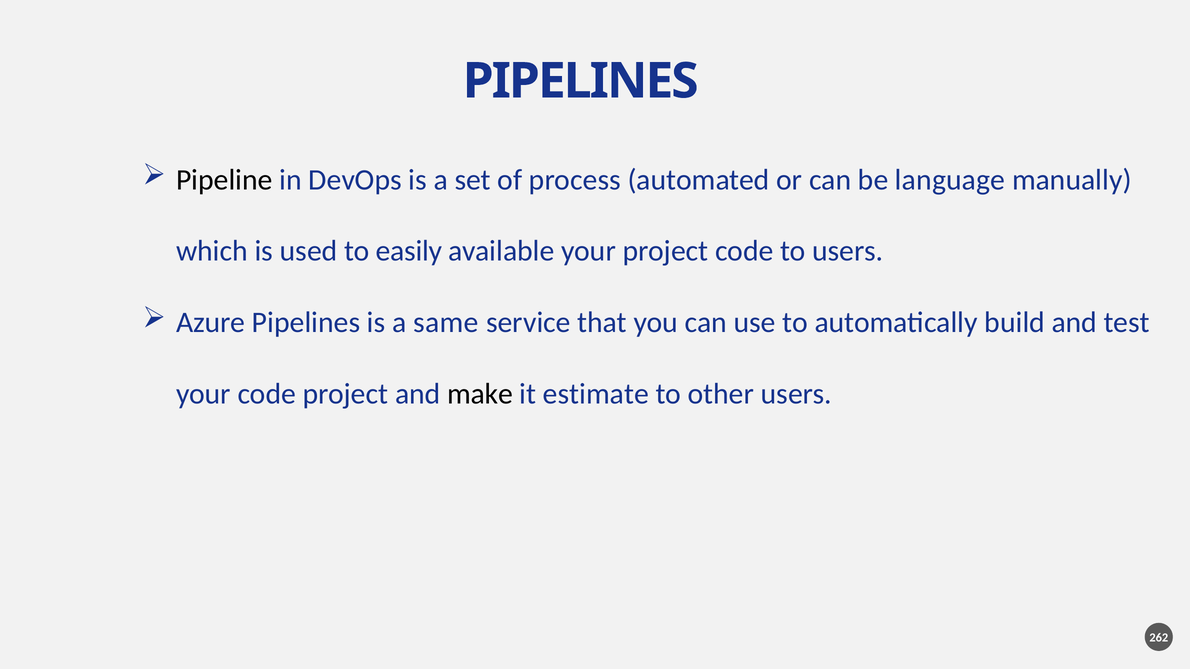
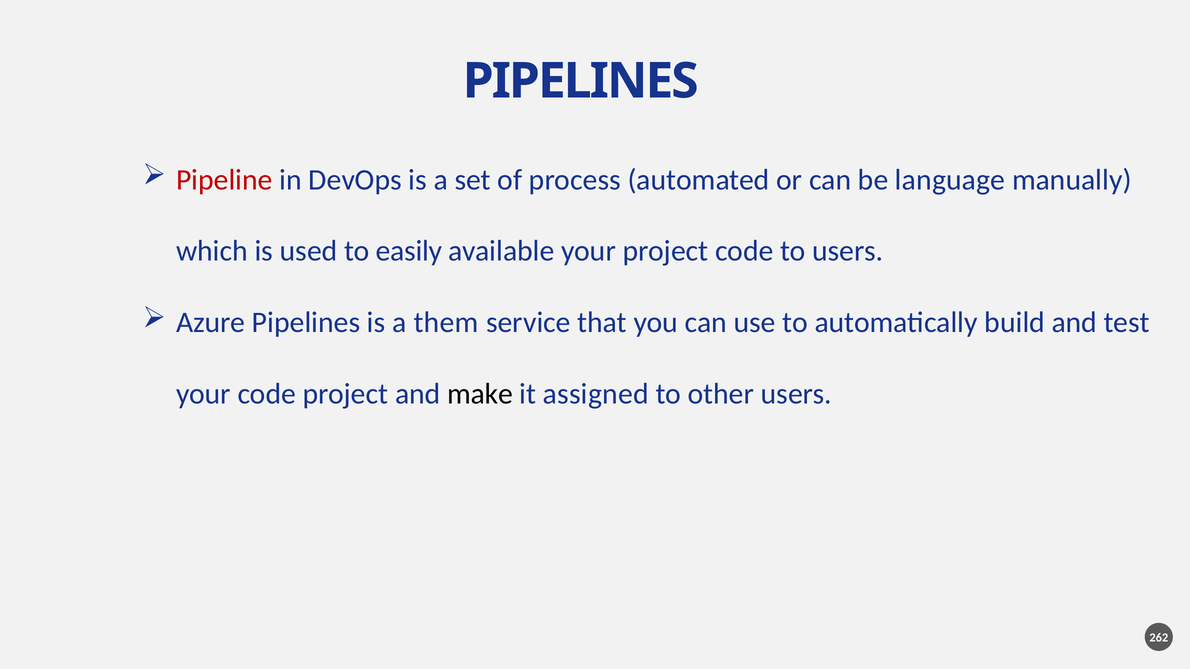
Pipeline colour: black -> red
same: same -> them
estimate: estimate -> assigned
